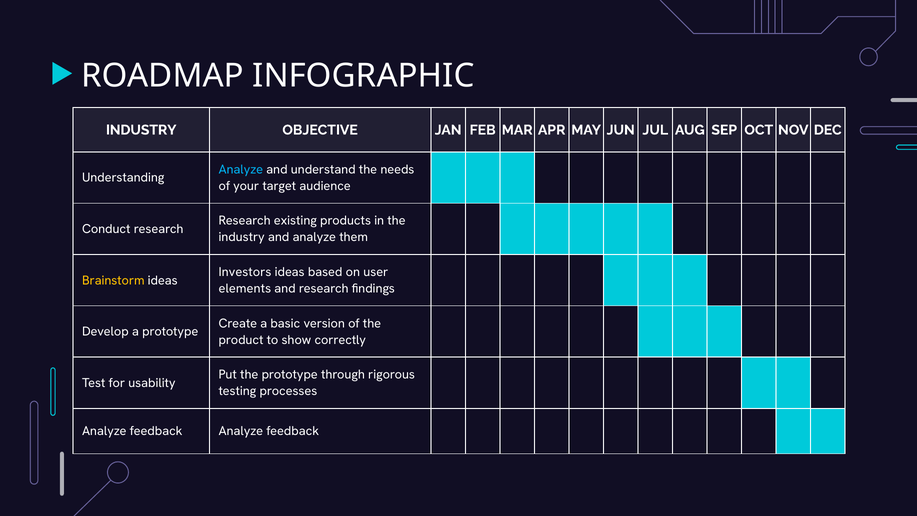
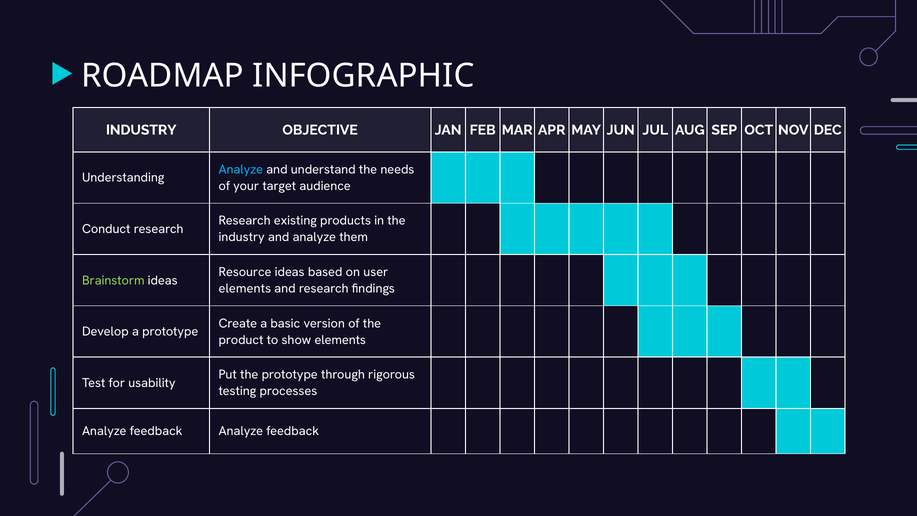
Investors: Investors -> Resource
Brainstorm colour: yellow -> light green
show correctly: correctly -> elements
